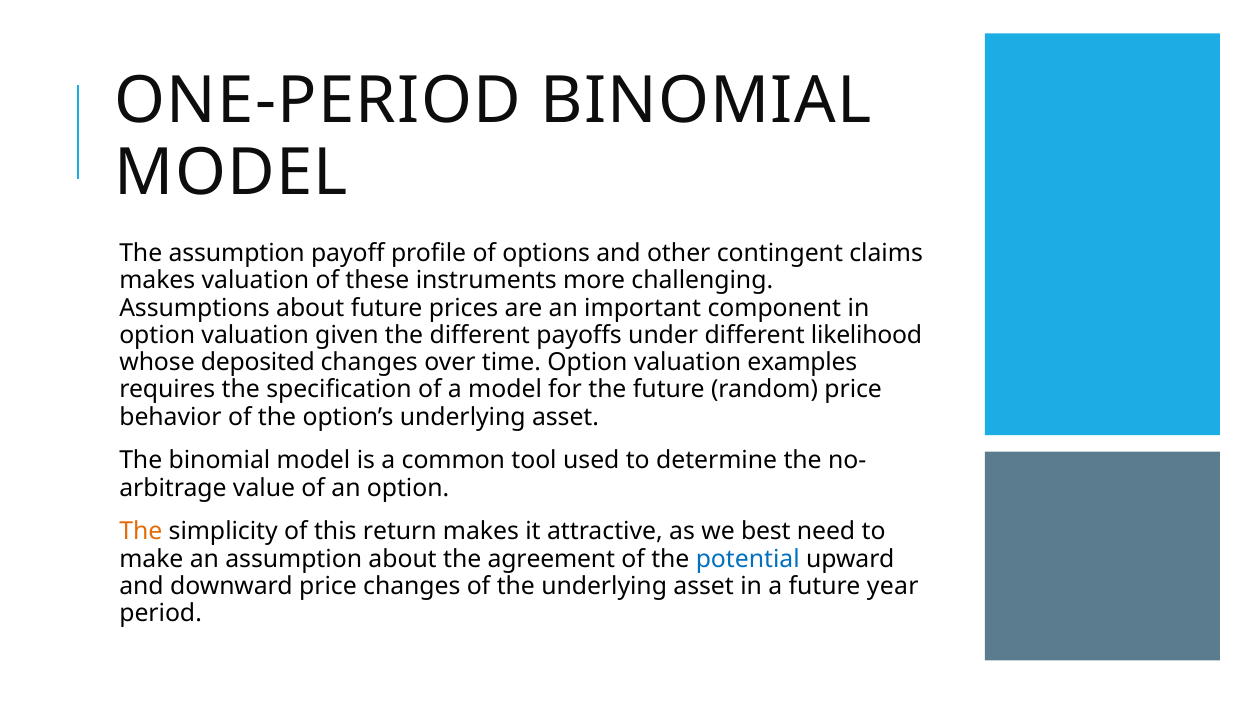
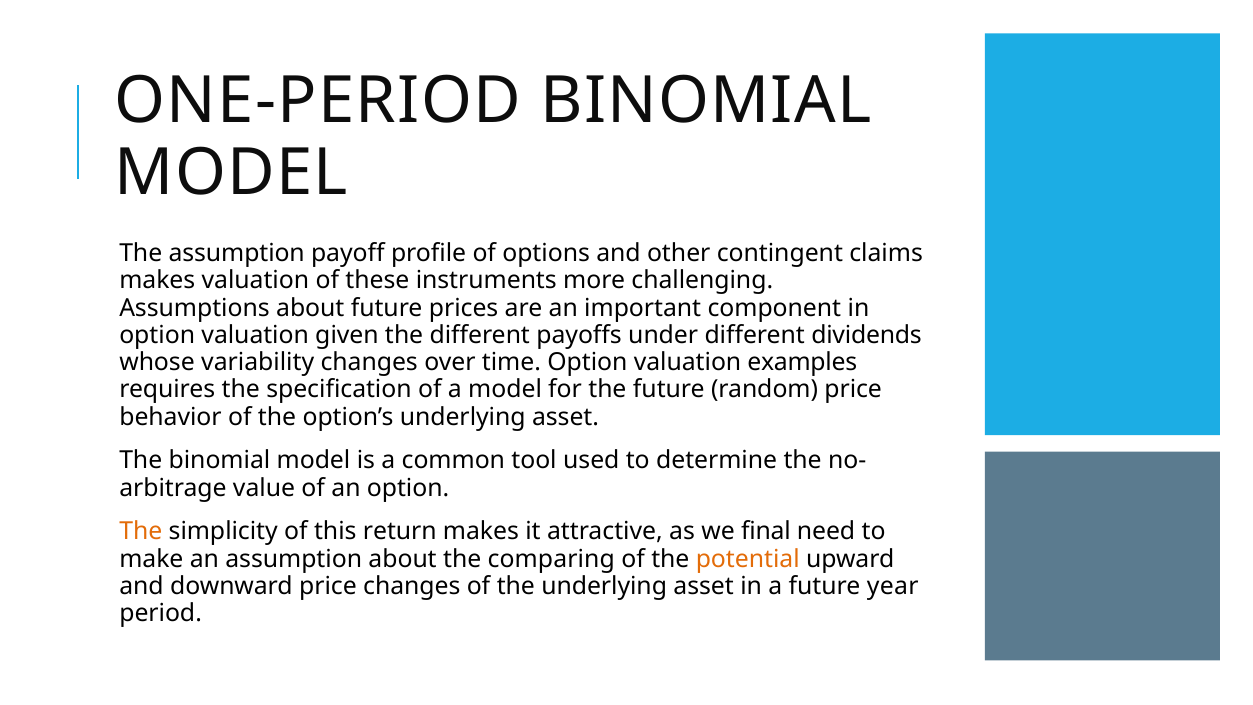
likelihood: likelihood -> dividends
deposited: deposited -> variability
best: best -> final
agreement: agreement -> comparing
potential colour: blue -> orange
